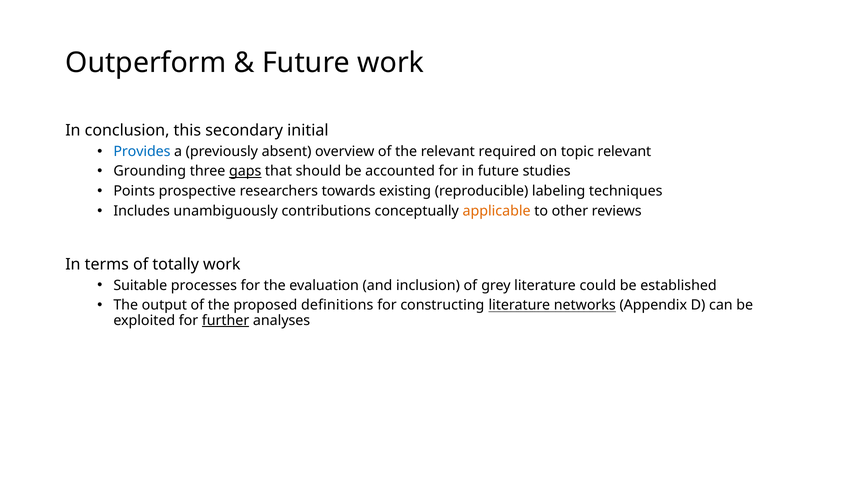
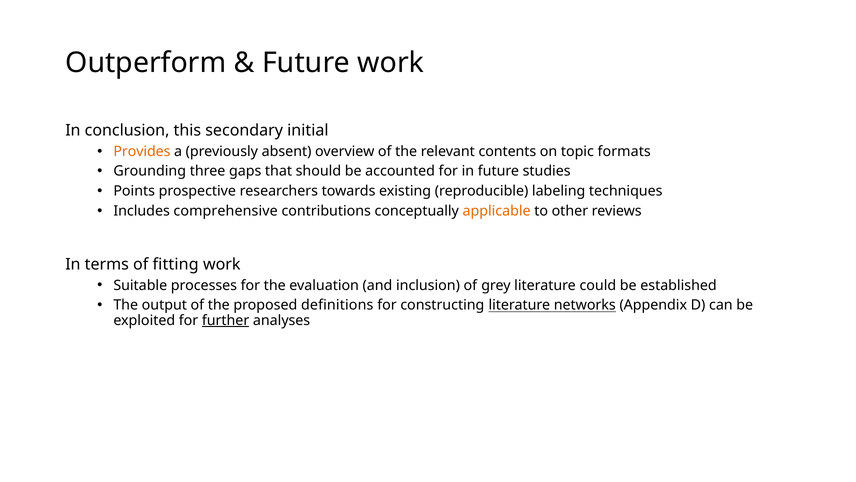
Provides colour: blue -> orange
required: required -> contents
topic relevant: relevant -> formats
gaps underline: present -> none
unambiguously: unambiguously -> comprehensive
totally: totally -> fitting
